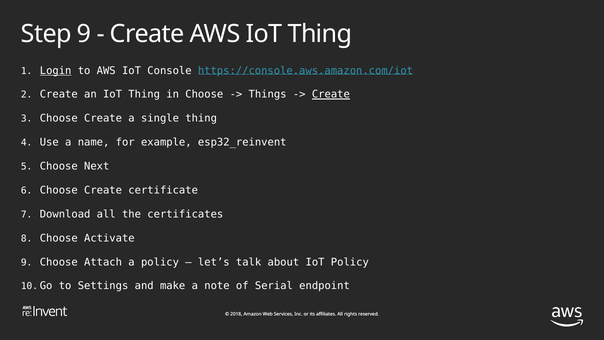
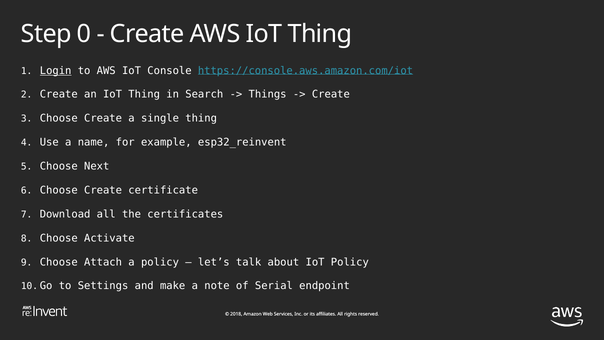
Step 9: 9 -> 0
in Choose: Choose -> Search
Create at (331, 94) underline: present -> none
